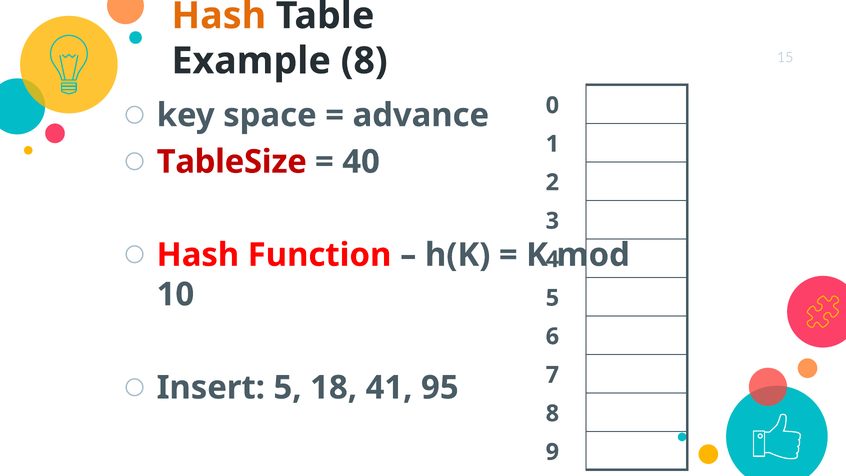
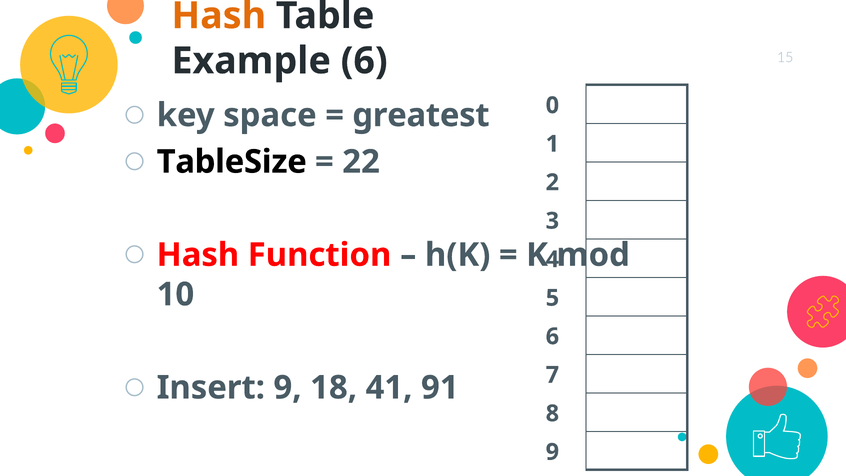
Example 8: 8 -> 6
advance: advance -> greatest
TableSize colour: red -> black
40: 40 -> 22
Insert 5: 5 -> 9
95: 95 -> 91
